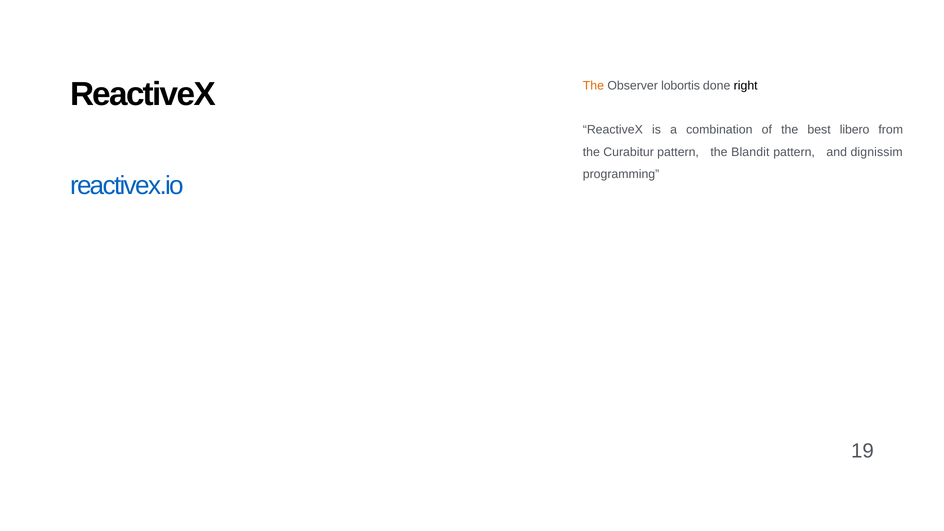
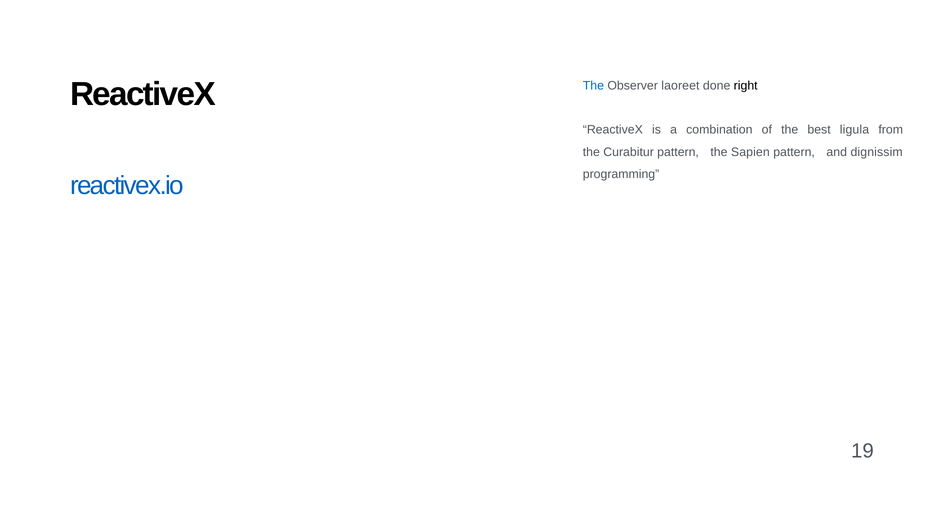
The at (593, 86) colour: orange -> blue
lobortis: lobortis -> laoreet
libero: libero -> ligula
Blandit: Blandit -> Sapien
